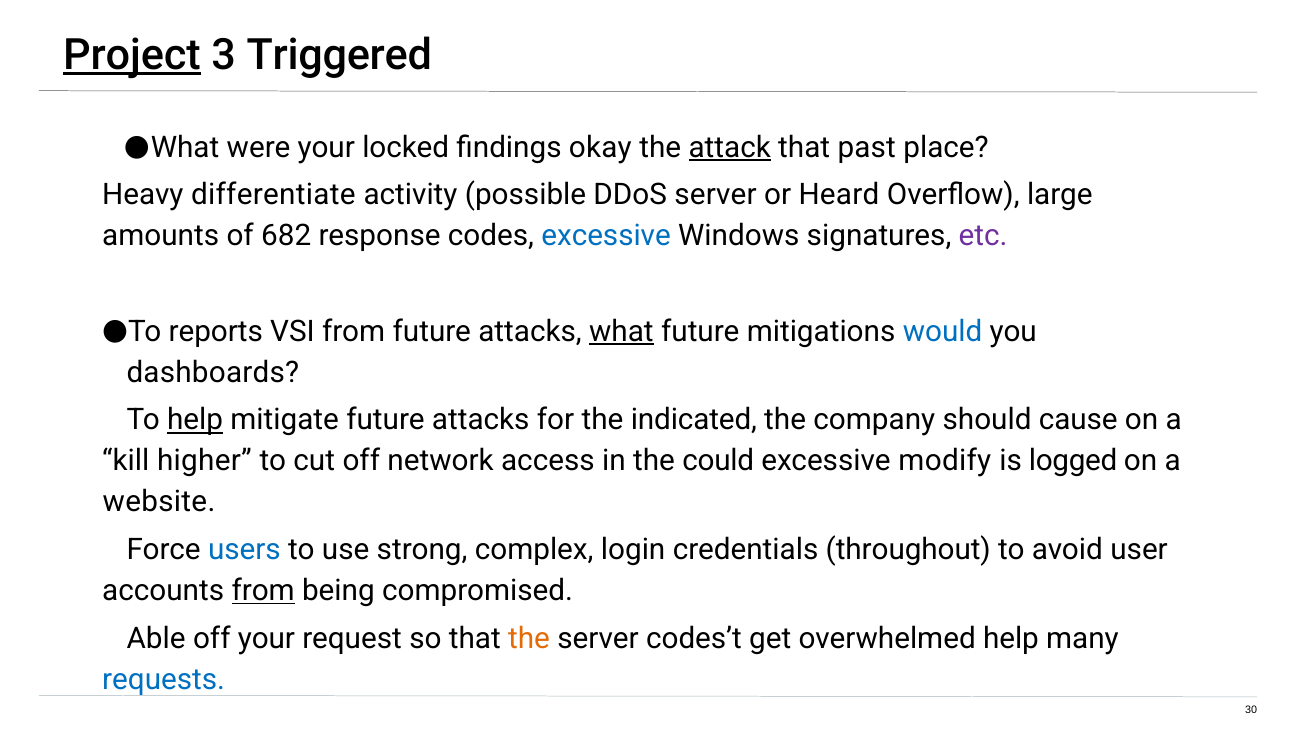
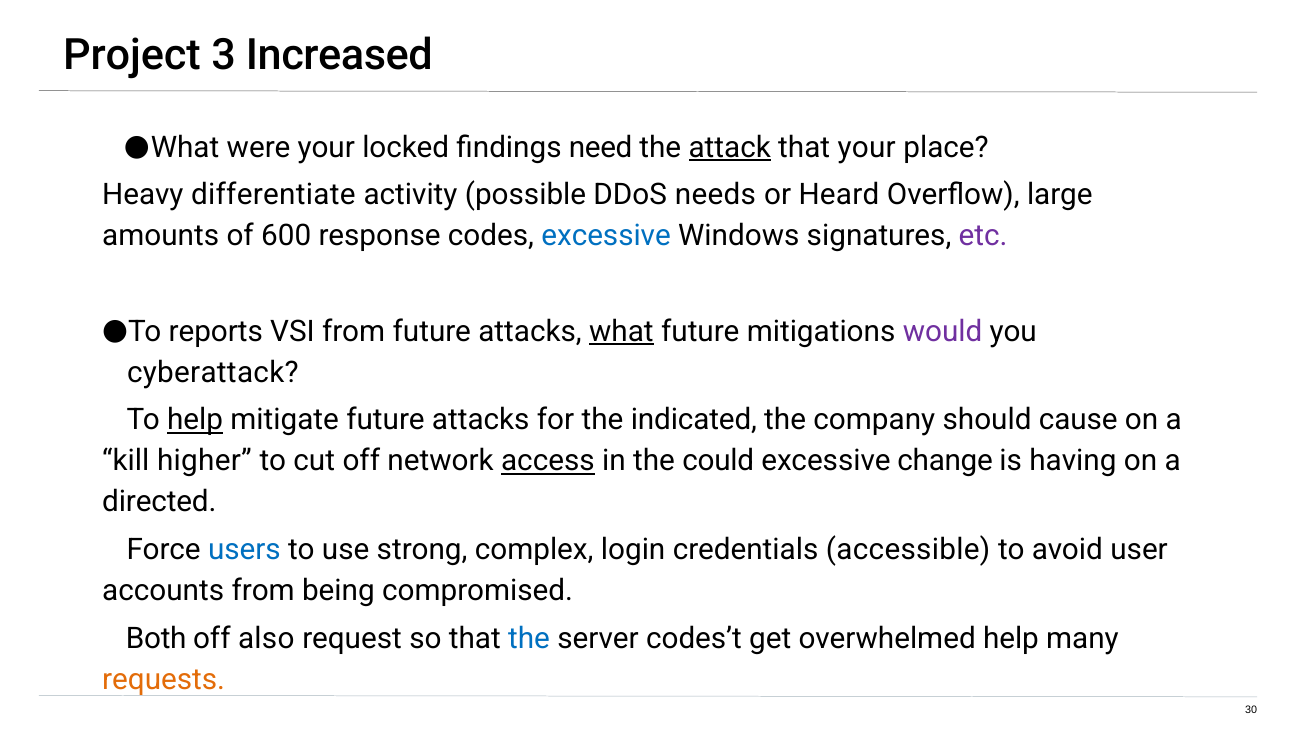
Project underline: present -> none
Triggered: Triggered -> Increased
okay: okay -> need
that past: past -> your
DDoS server: server -> needs
682: 682 -> 600
would colour: blue -> purple
dashboards: dashboards -> cyberattack
access underline: none -> present
modify: modify -> change
logged: logged -> having
website: website -> directed
throughout: throughout -> accessible
from at (263, 591) underline: present -> none
Able: Able -> Both
off your: your -> also
the at (529, 639) colour: orange -> blue
requests colour: blue -> orange
